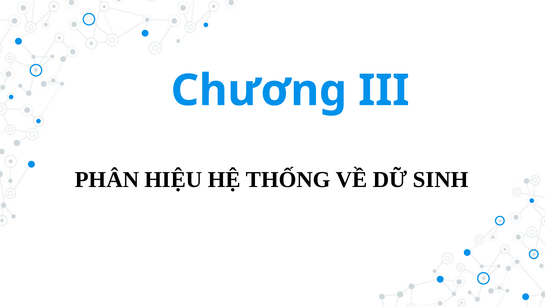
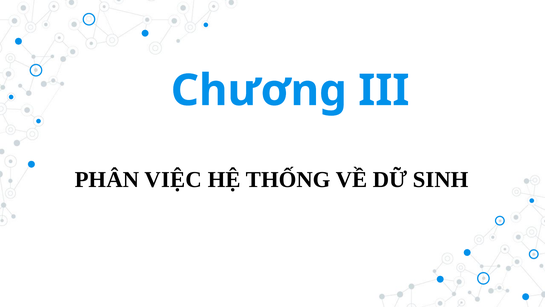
HIỆU: HIỆU -> VIỆC
